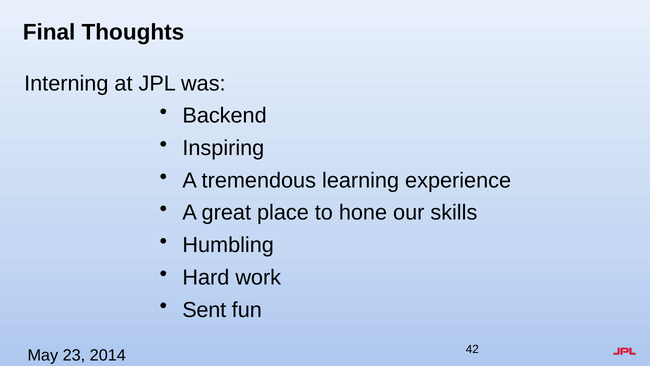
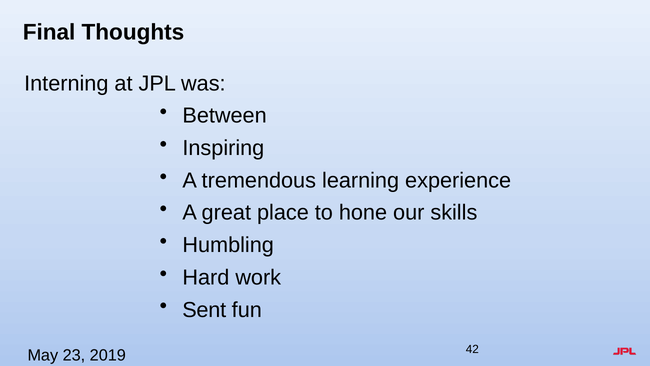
Backend: Backend -> Between
2014: 2014 -> 2019
